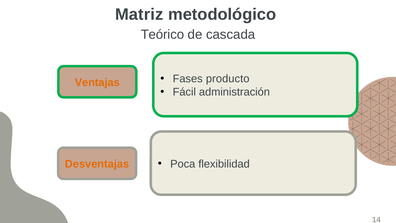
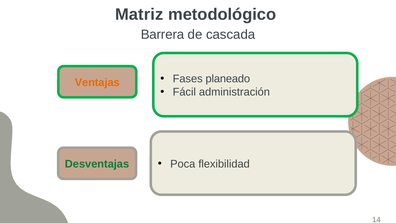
Teórico: Teórico -> Barrera
producto: producto -> planeado
Desventajas colour: orange -> green
